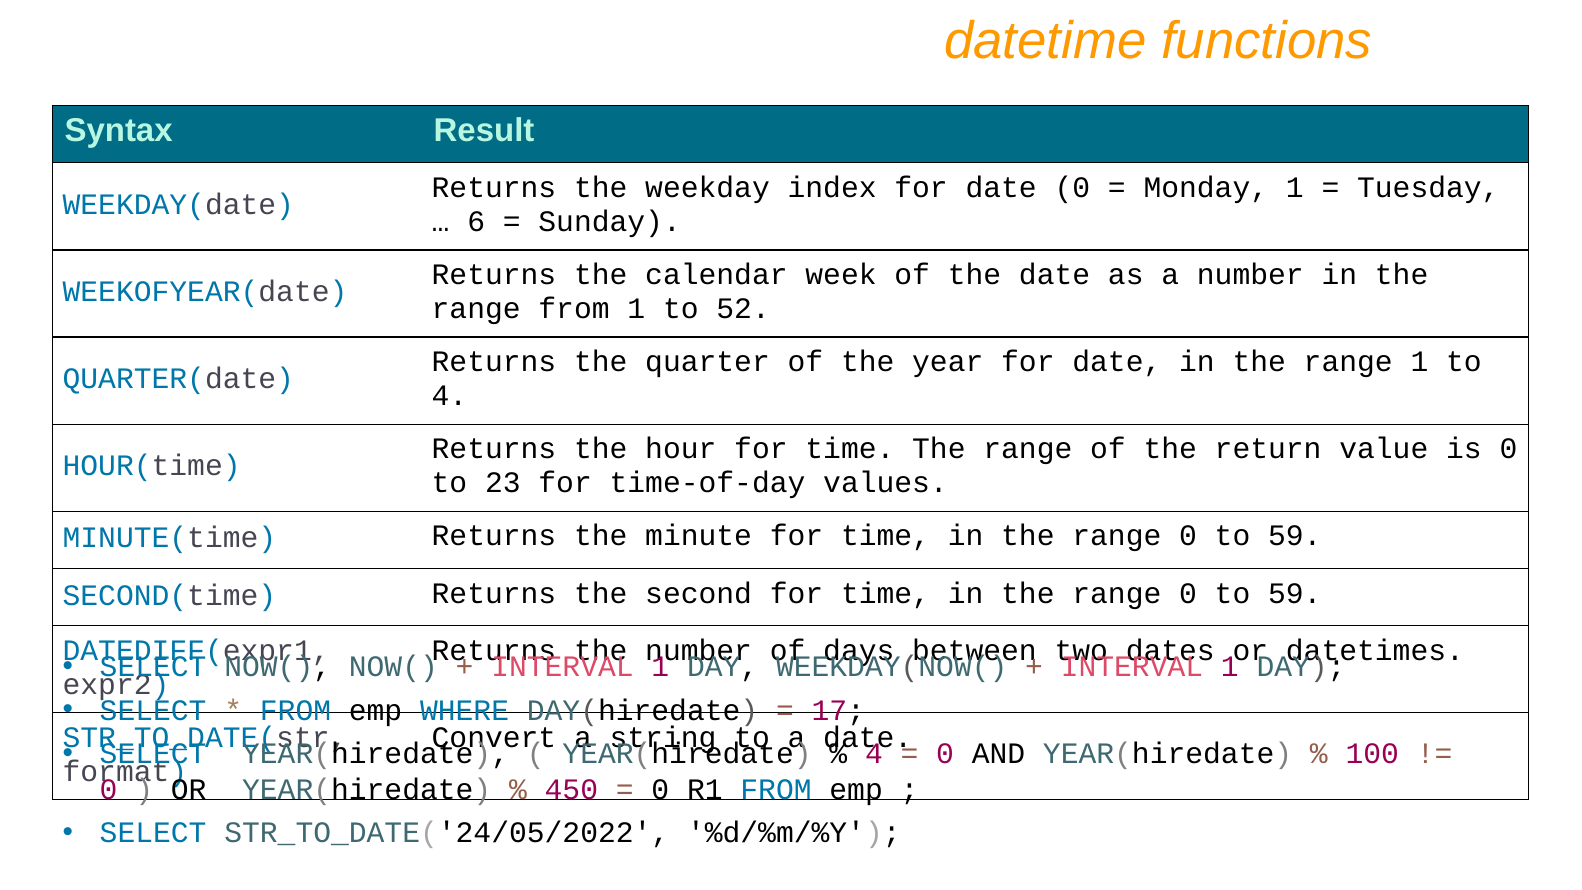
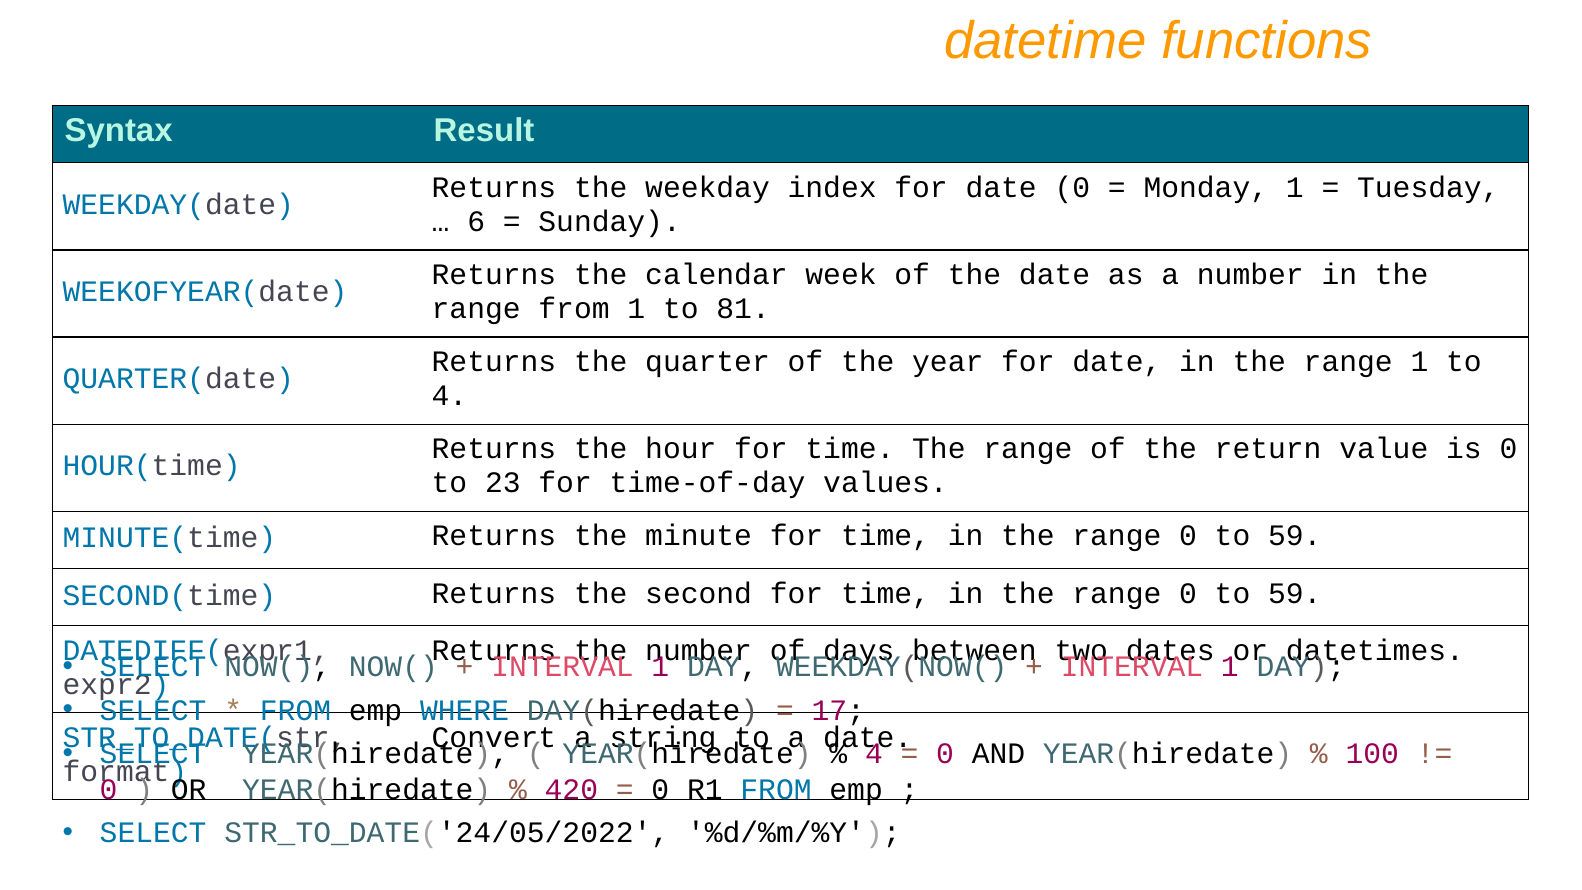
52: 52 -> 81
450: 450 -> 420
